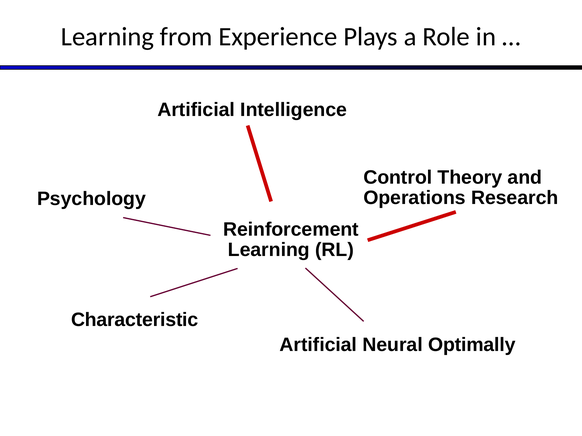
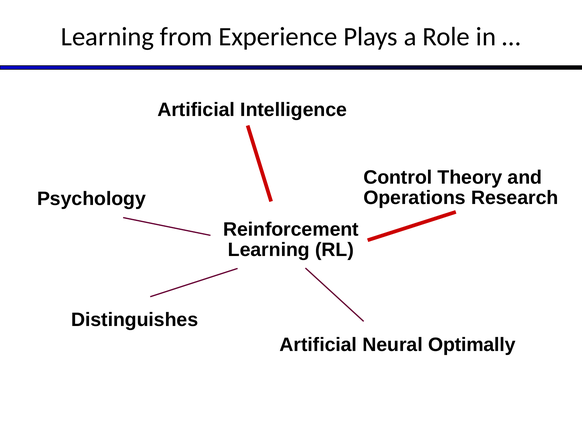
Characteristic: Characteristic -> Distinguishes
